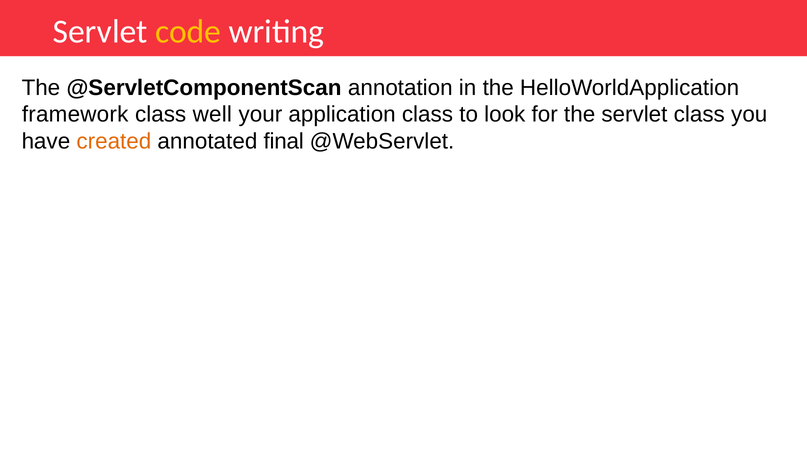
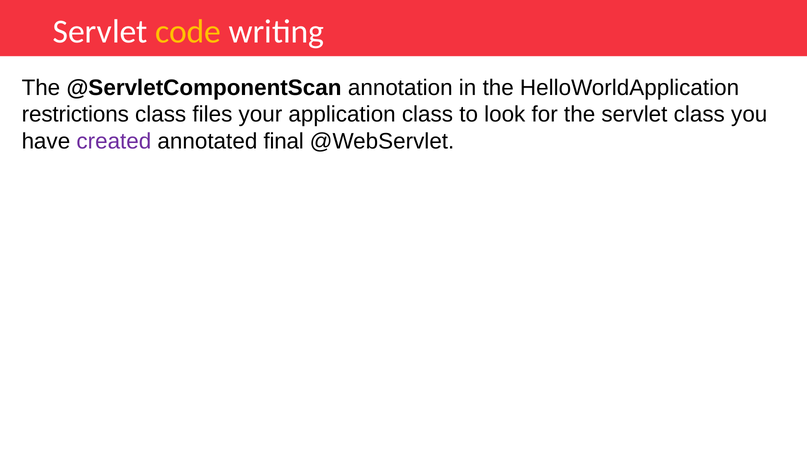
framework: framework -> restrictions
well: well -> files
created colour: orange -> purple
